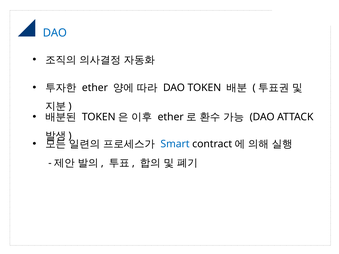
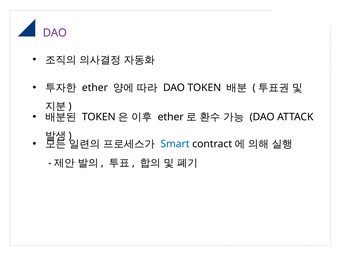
DAO at (55, 33) colour: blue -> purple
